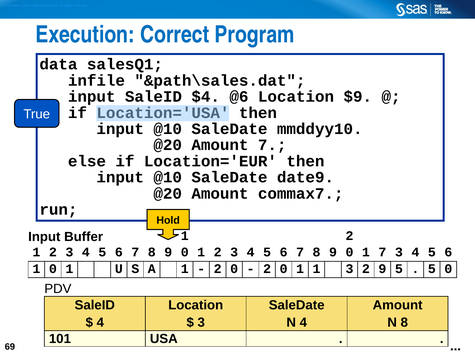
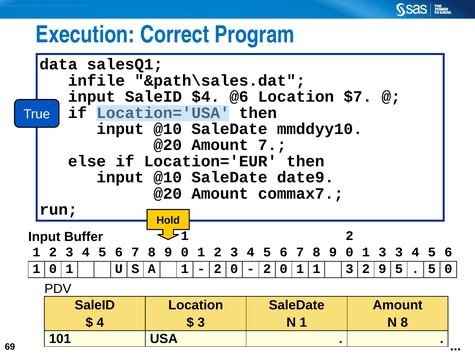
$9: $9 -> $7
0 1 7: 7 -> 3
N 4: 4 -> 1
